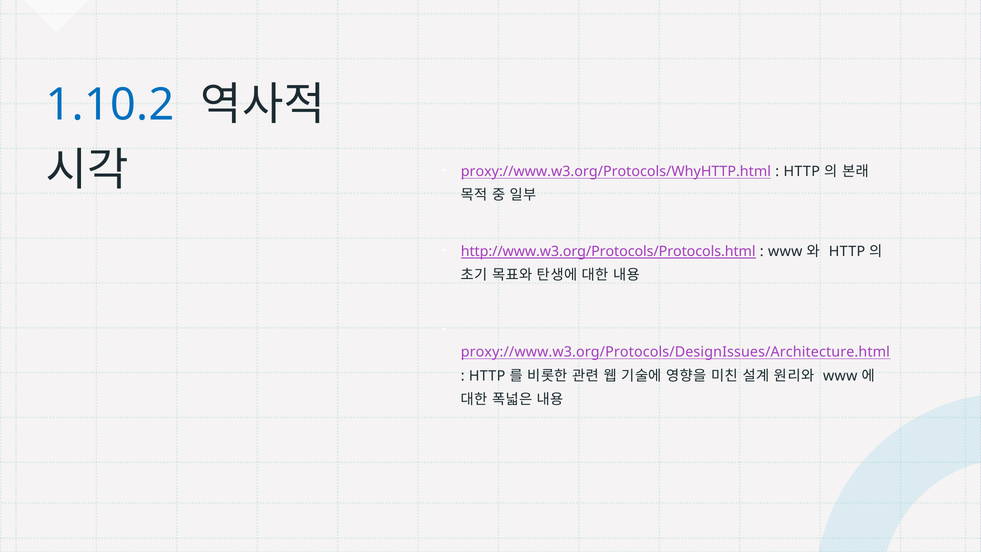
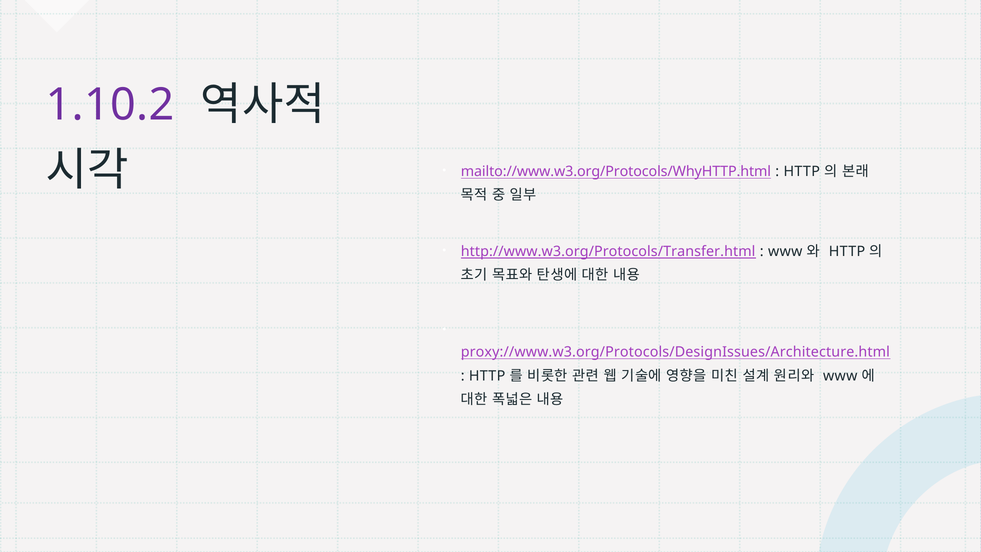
1.10.2 colour: blue -> purple
proxy://www.w3.org/Protocols/WhyHTTP.html: proxy://www.w3.org/Protocols/WhyHTTP.html -> mailto://www.w3.org/Protocols/WhyHTTP.html
http://www.w3.org/Protocols/Protocols.html: http://www.w3.org/Protocols/Protocols.html -> http://www.w3.org/Protocols/Transfer.html
